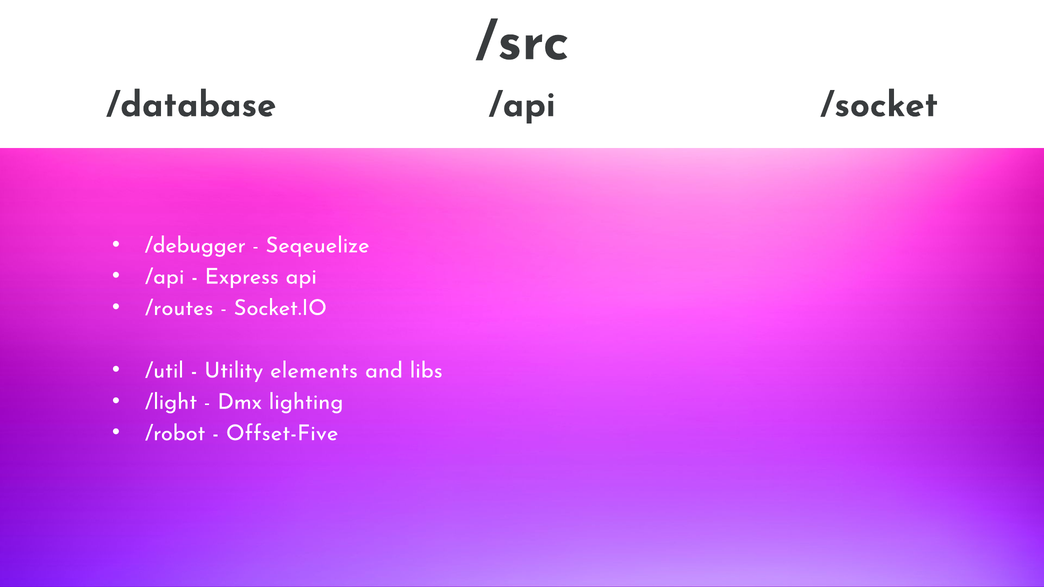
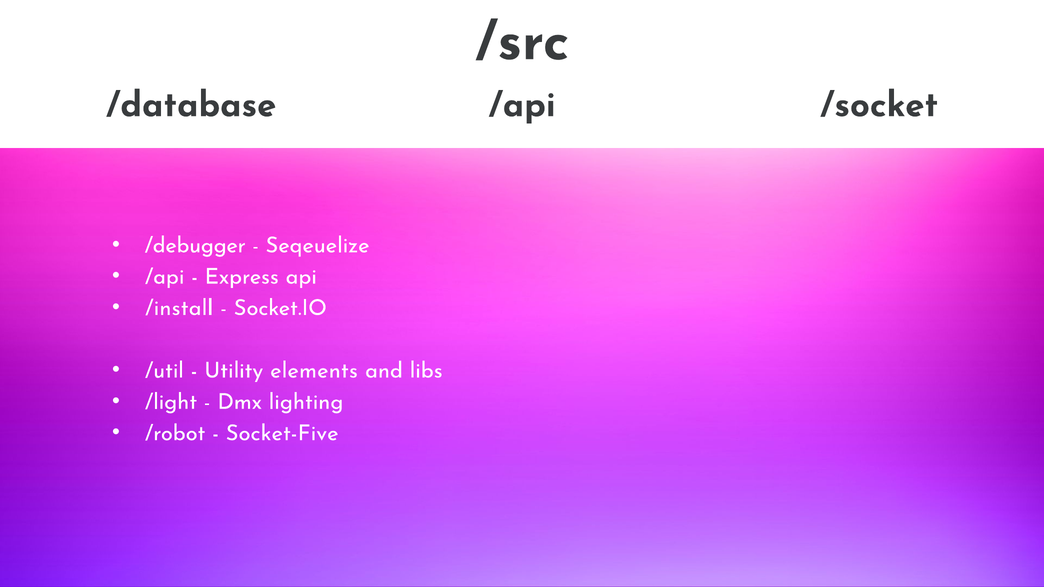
/routes: /routes -> /install
Offset-Five: Offset-Five -> Socket-Five
